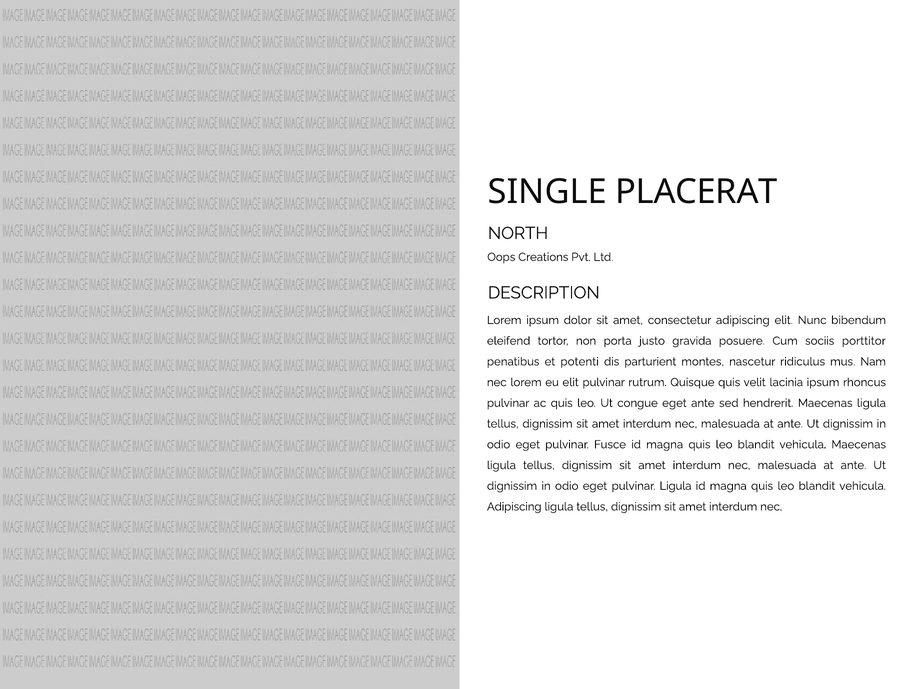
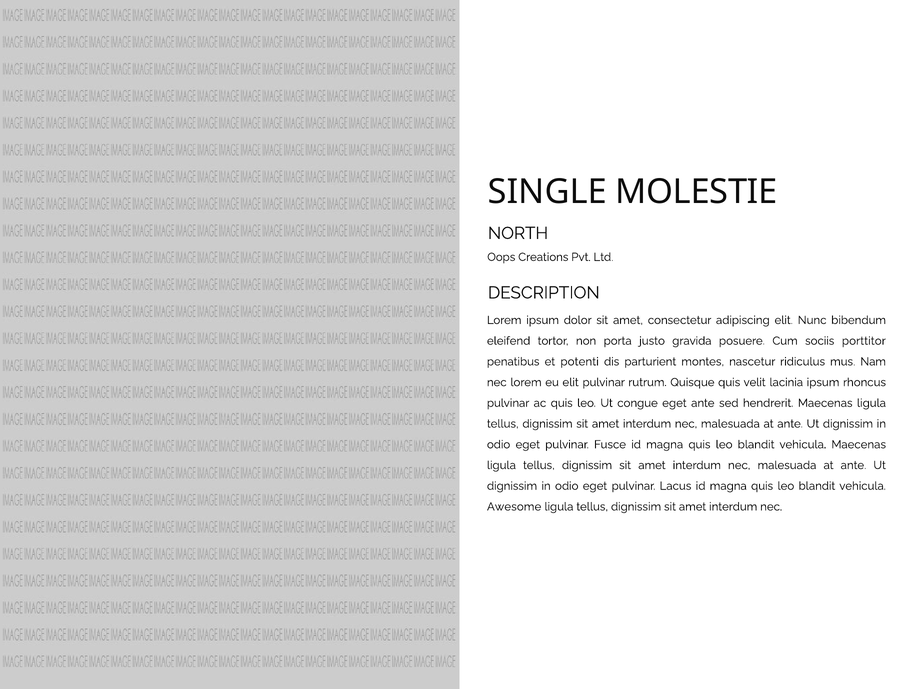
PLACERAT: PLACERAT -> MOLESTIE
pulvinar Ligula: Ligula -> Lacus
Adipiscing at (514, 507): Adipiscing -> Awesome
